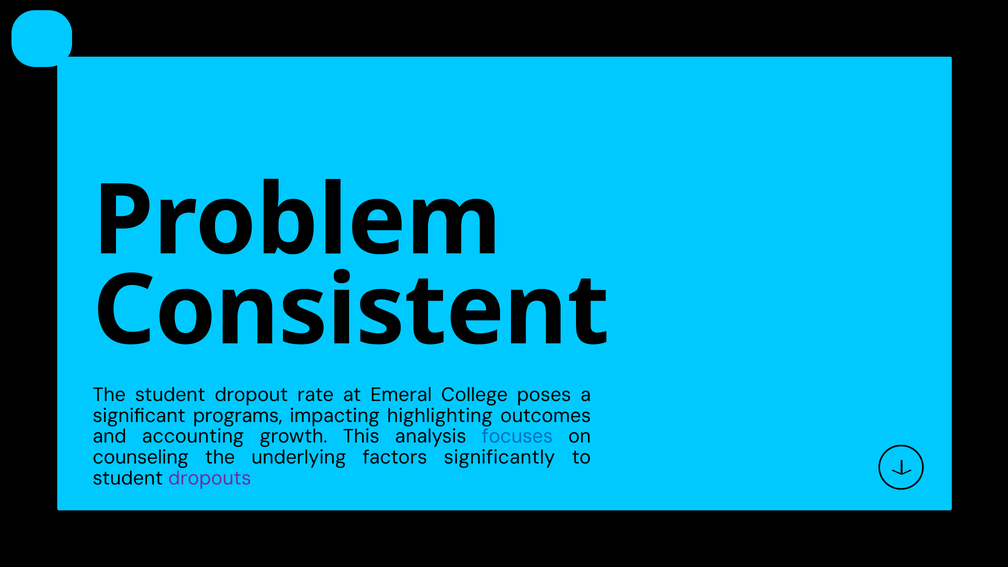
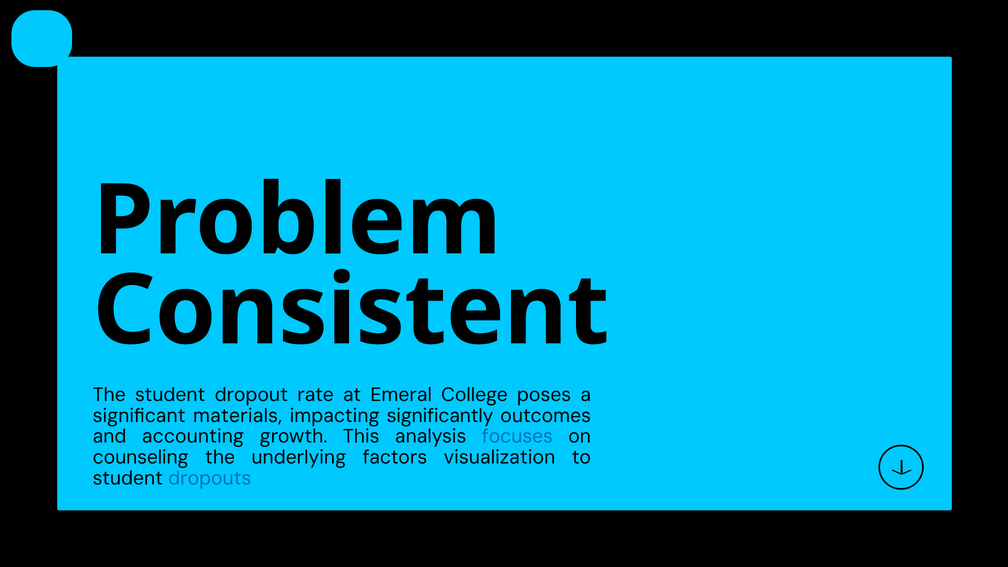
programs: programs -> materials
highlighting: highlighting -> significantly
significantly: significantly -> visualization
dropouts colour: purple -> blue
